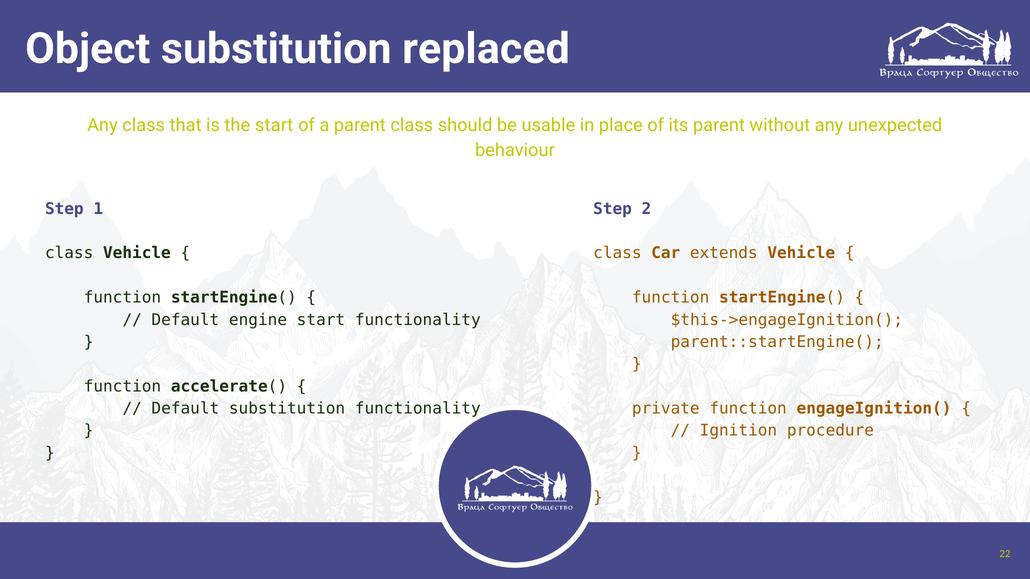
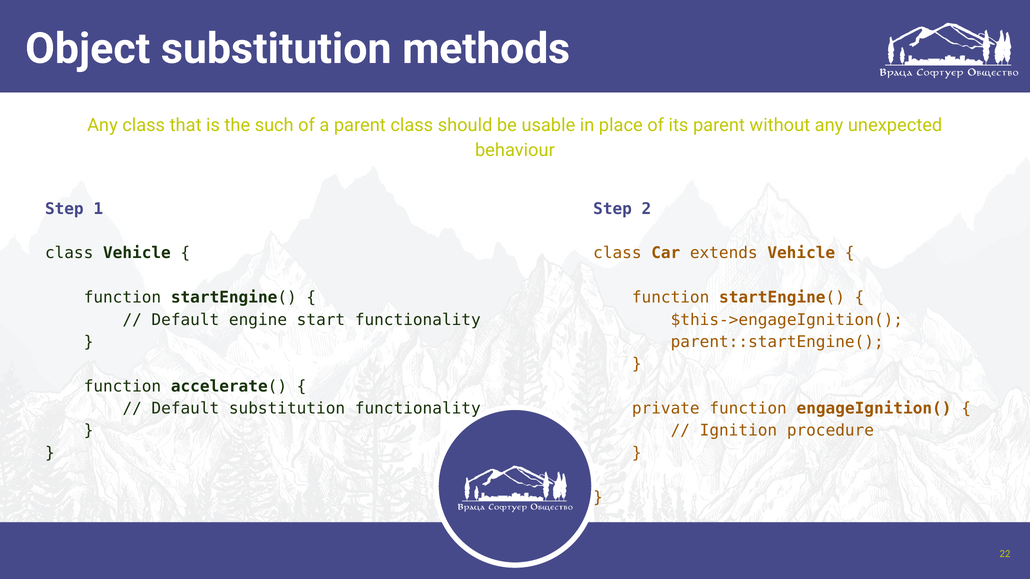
replaced: replaced -> methods
the start: start -> such
